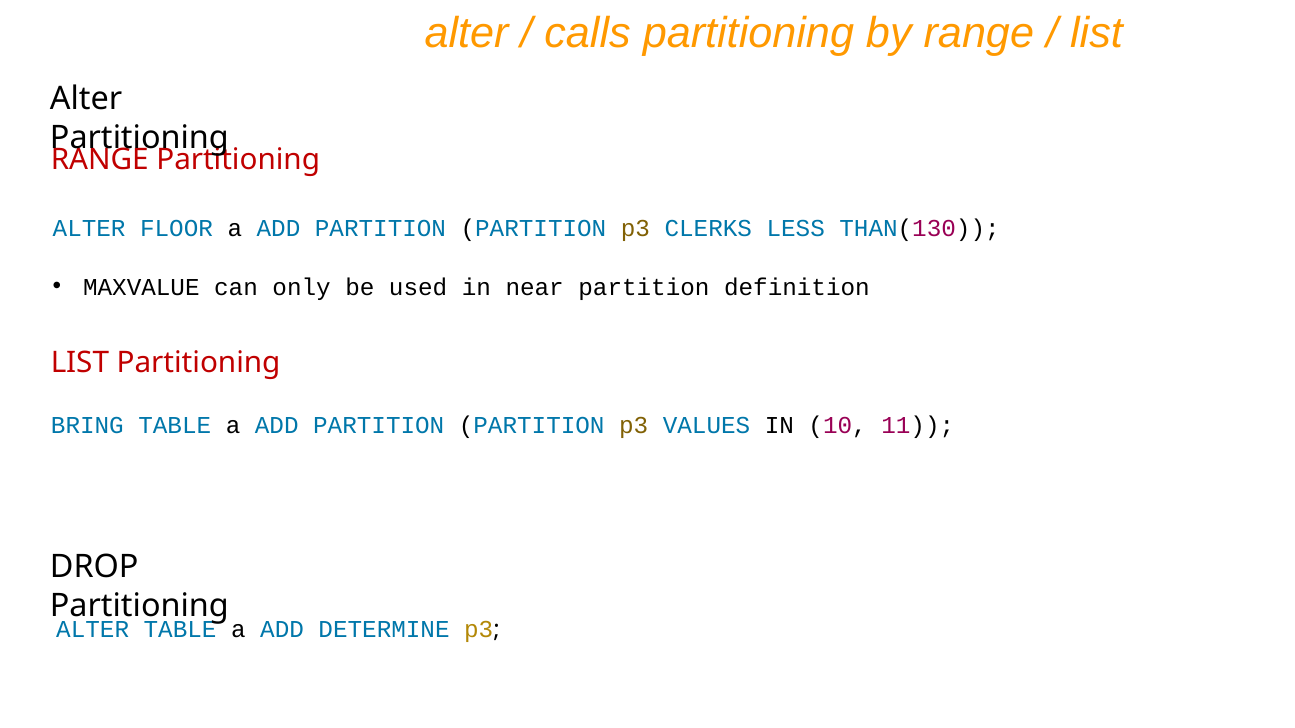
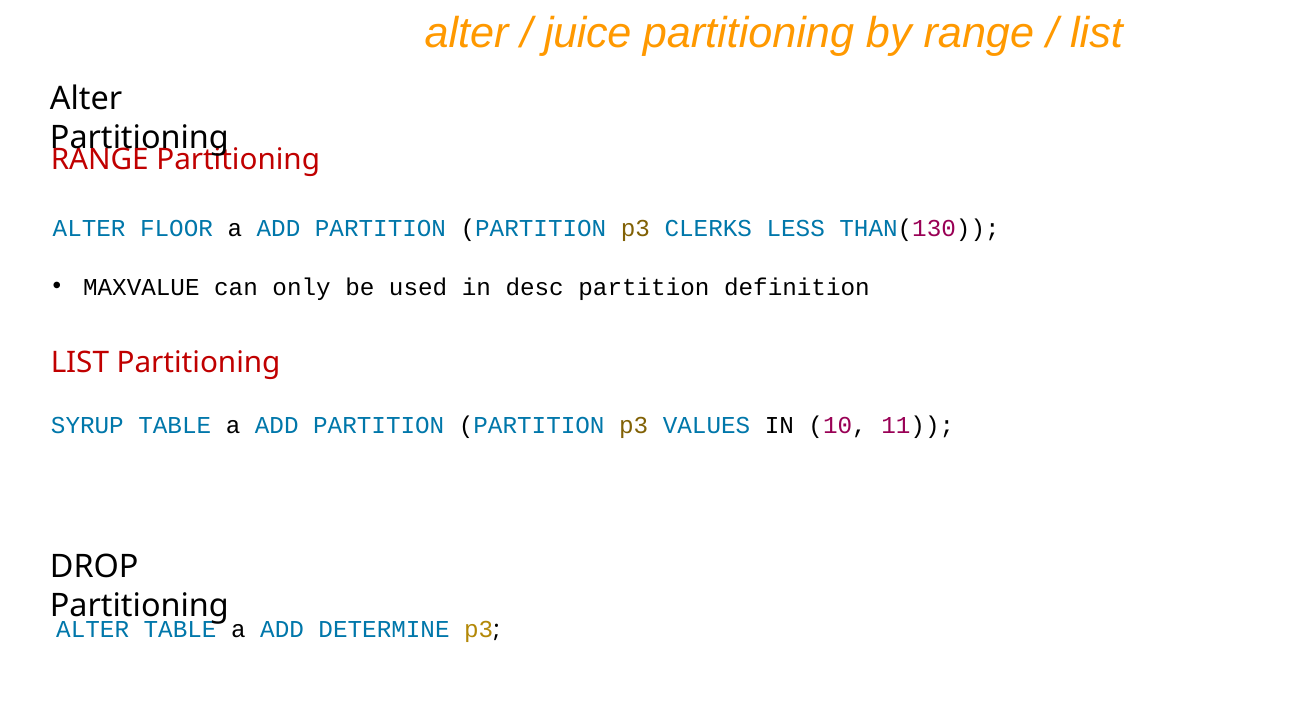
calls: calls -> juice
near: near -> desc
BRING: BRING -> SYRUP
